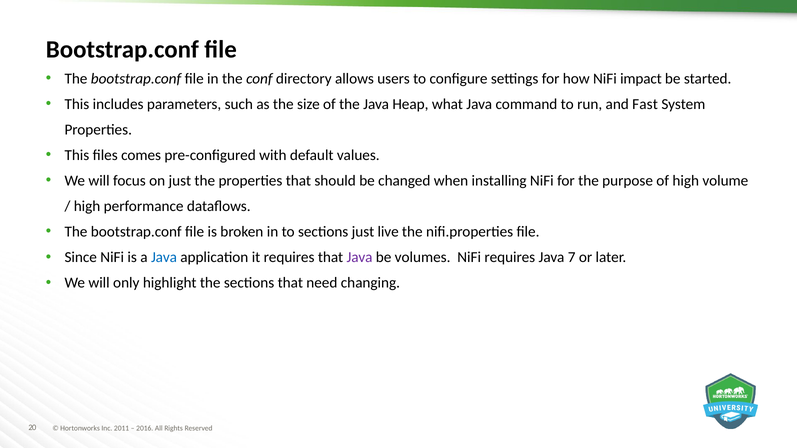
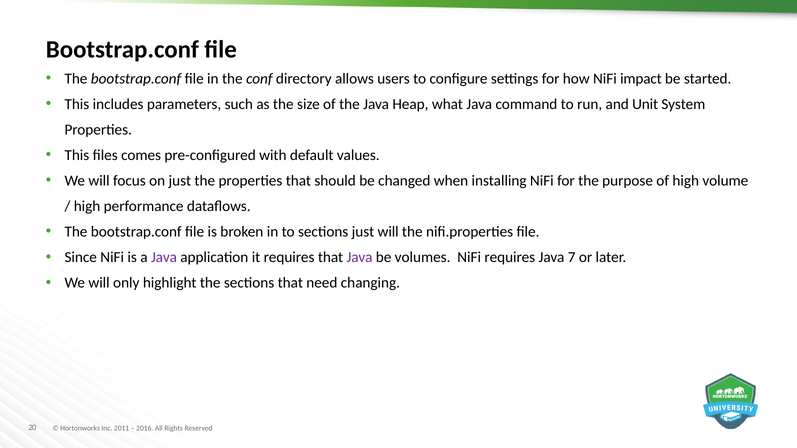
Fast: Fast -> Unit
just live: live -> will
Java at (164, 257) colour: blue -> purple
